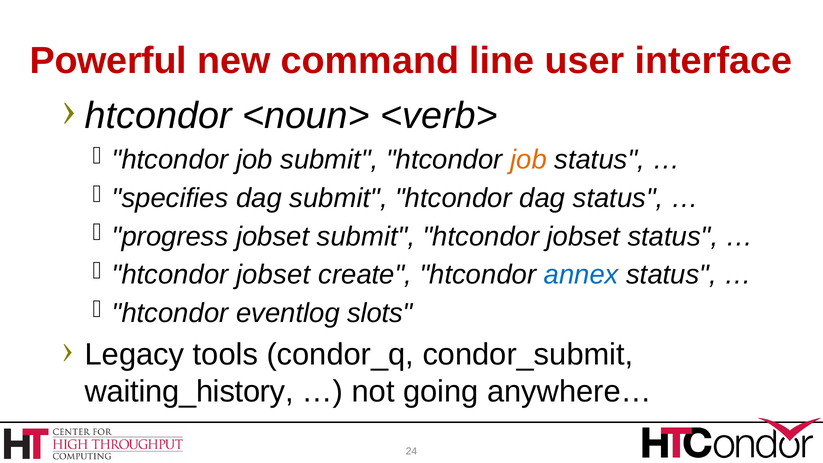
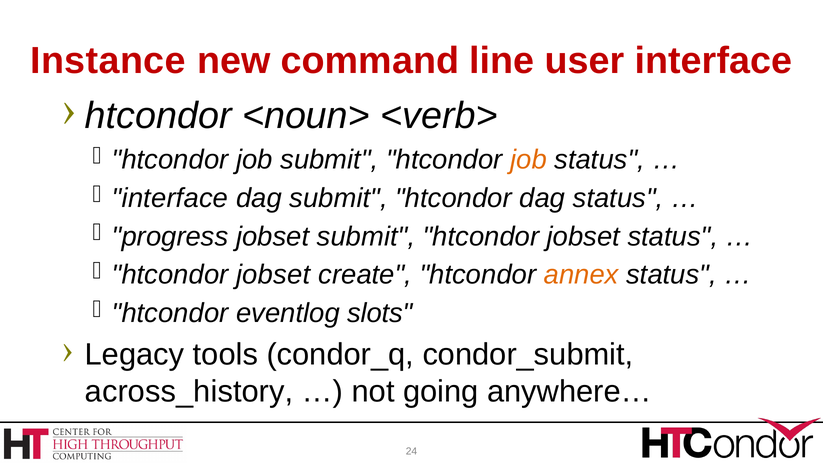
Powerful: Powerful -> Instance
specifies at (170, 198): specifies -> interface
annex colour: blue -> orange
waiting_history: waiting_history -> across_history
